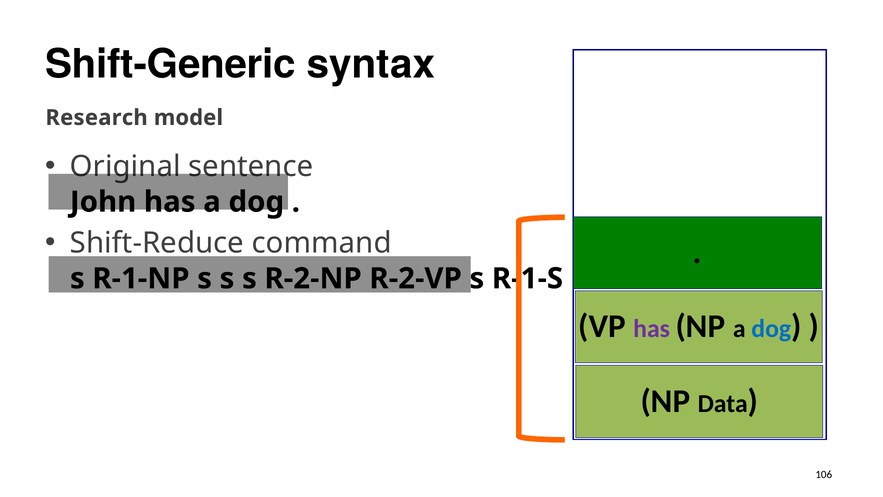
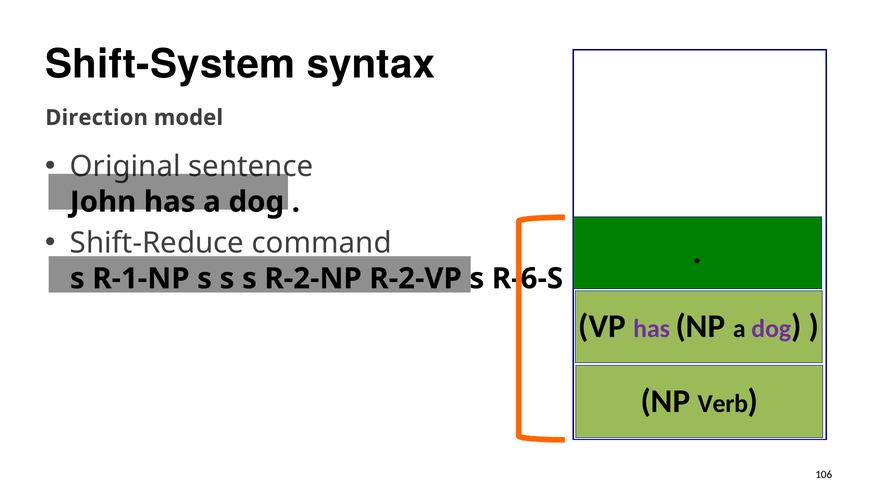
Shift-Generic: Shift-Generic -> Shift-System
Research: Research -> Direction
R-1-S: R-1-S -> R-6-S
dog at (771, 329) colour: blue -> purple
Data: Data -> Verb
